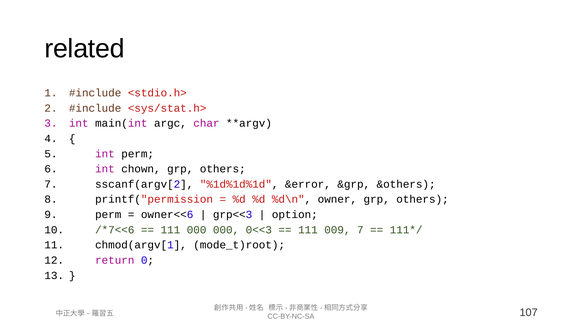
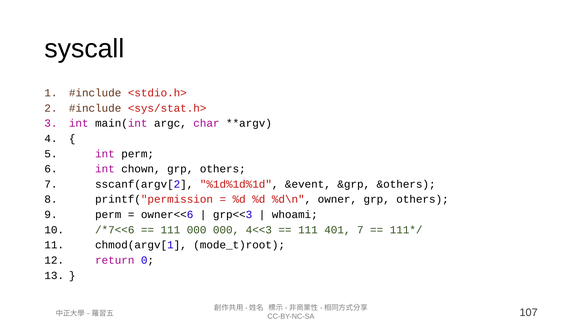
related: related -> syscall
&error: &error -> &event
option: option -> whoami
0<<3: 0<<3 -> 4<<3
009: 009 -> 401
